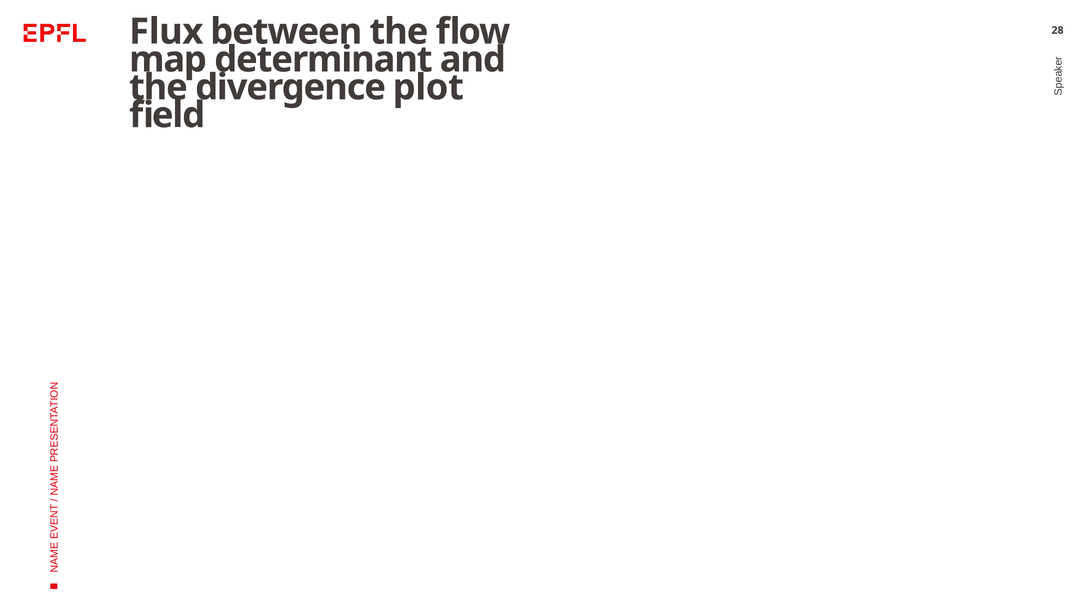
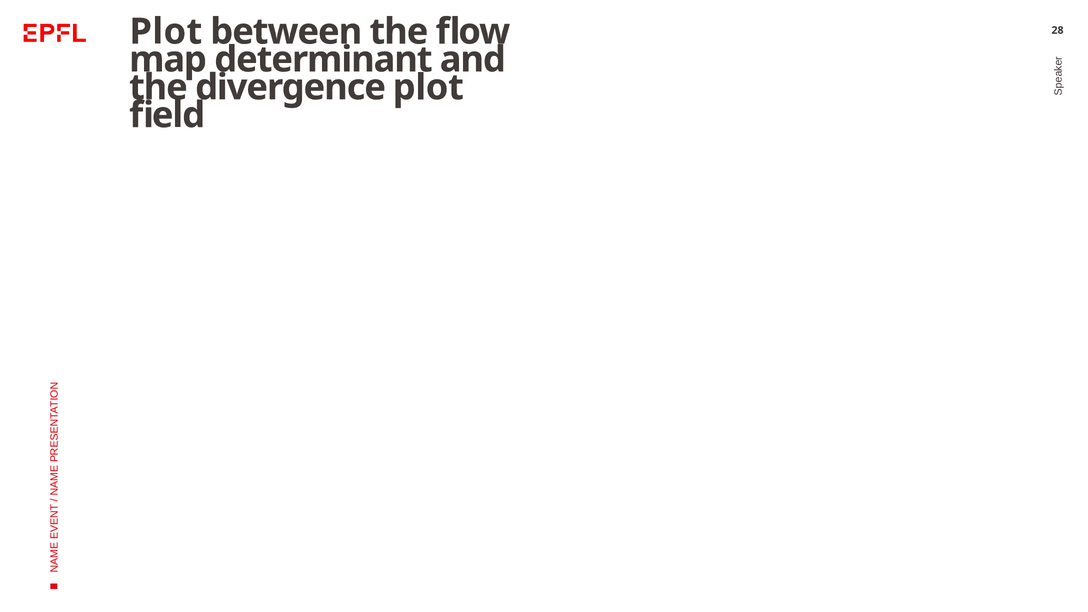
Flux at (166, 32): Flux -> Plot
